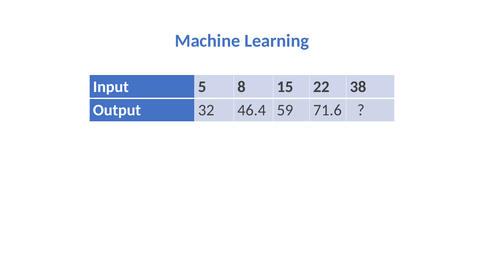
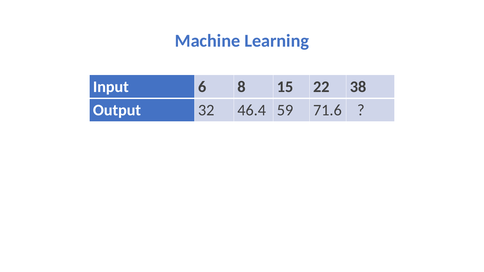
5: 5 -> 6
